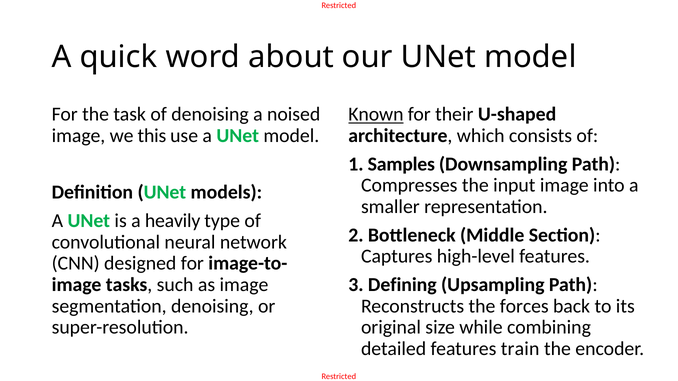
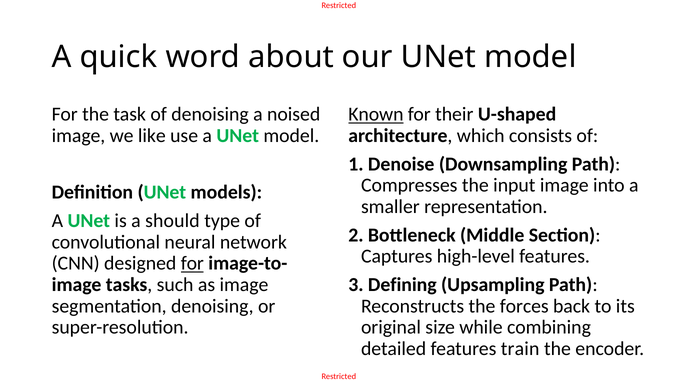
this: this -> like
Samples: Samples -> Denoise
heavily: heavily -> should
for at (192, 264) underline: none -> present
